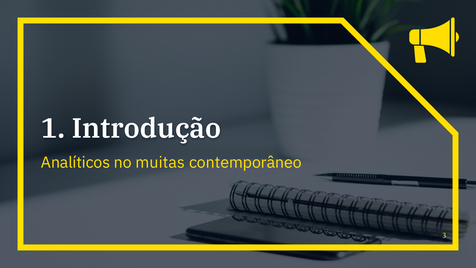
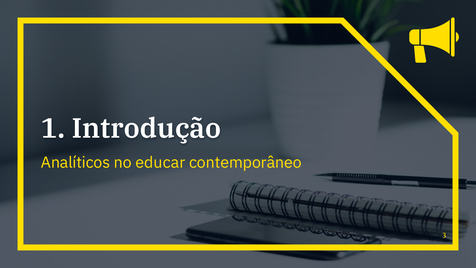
muitas: muitas -> educar
